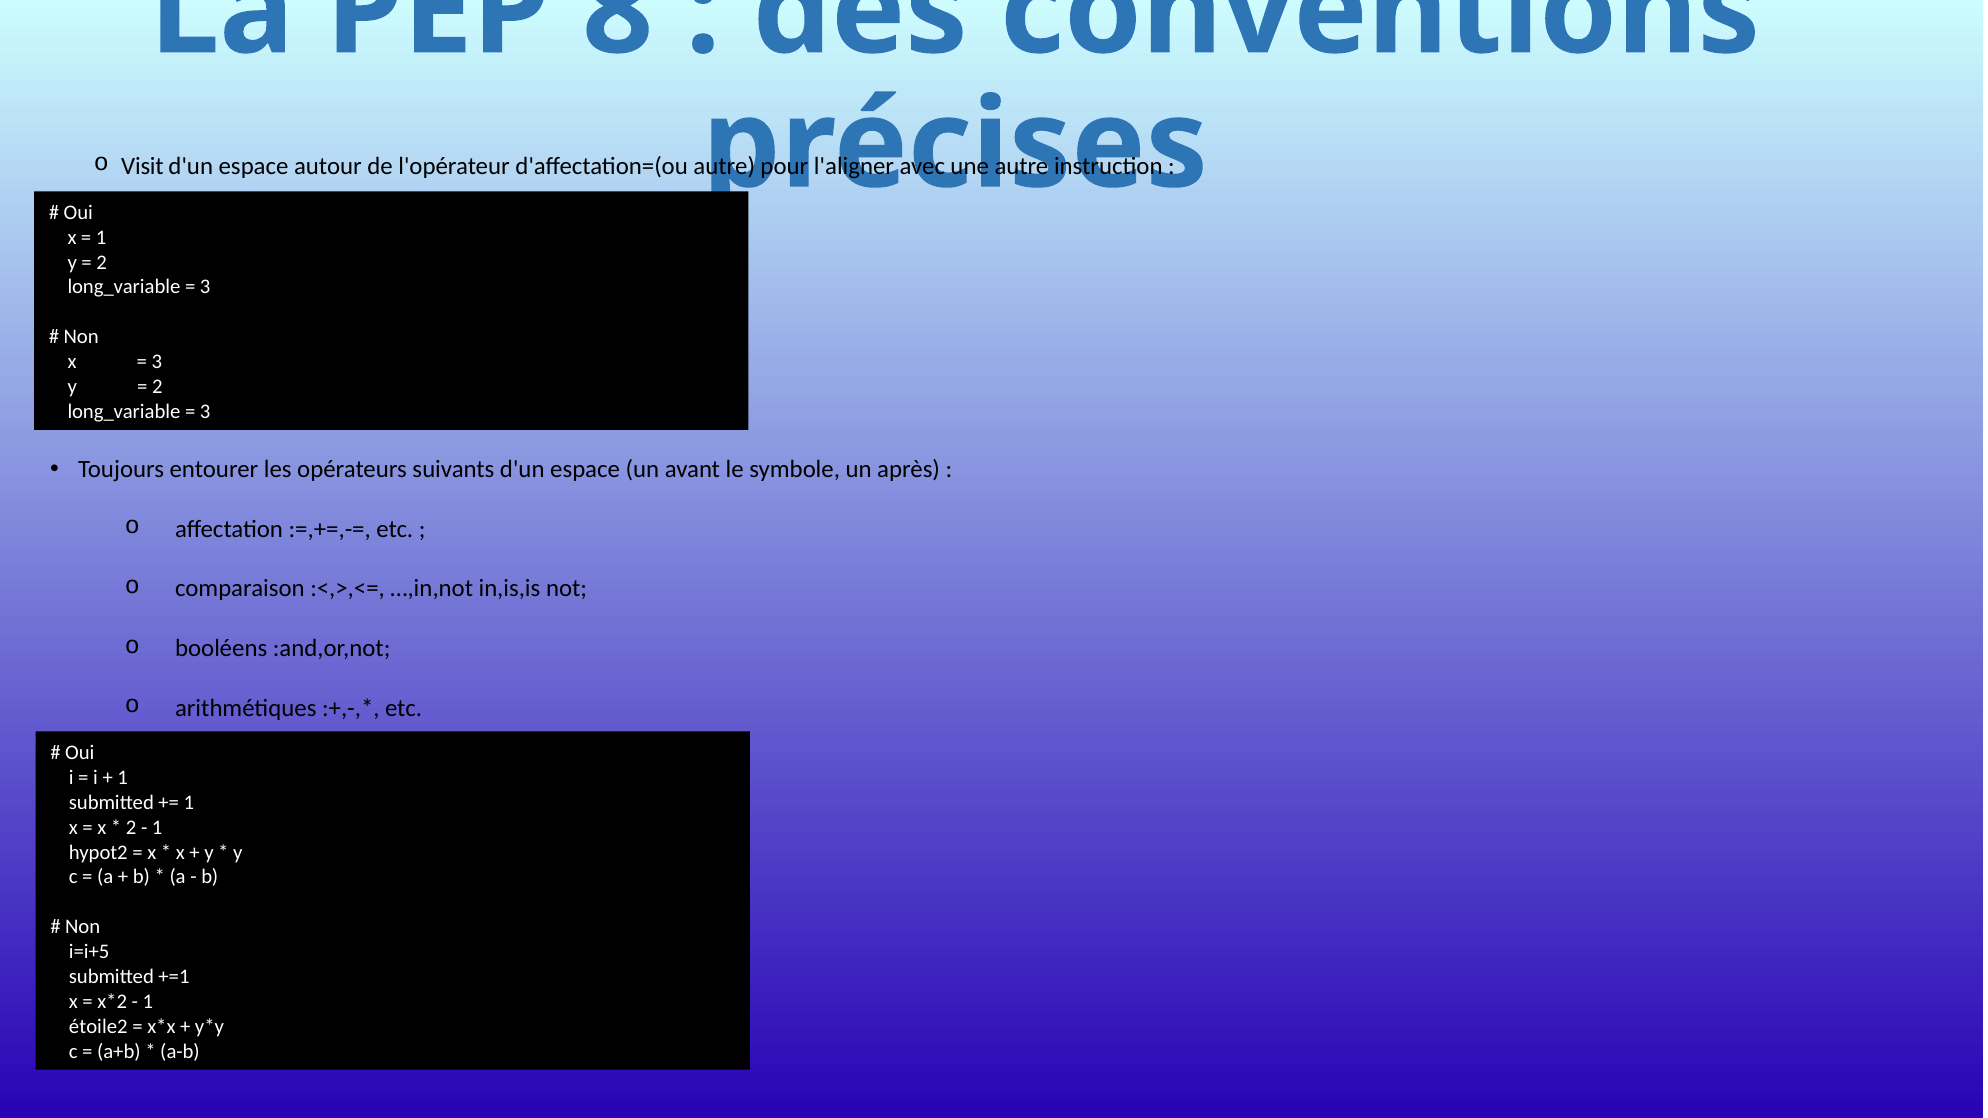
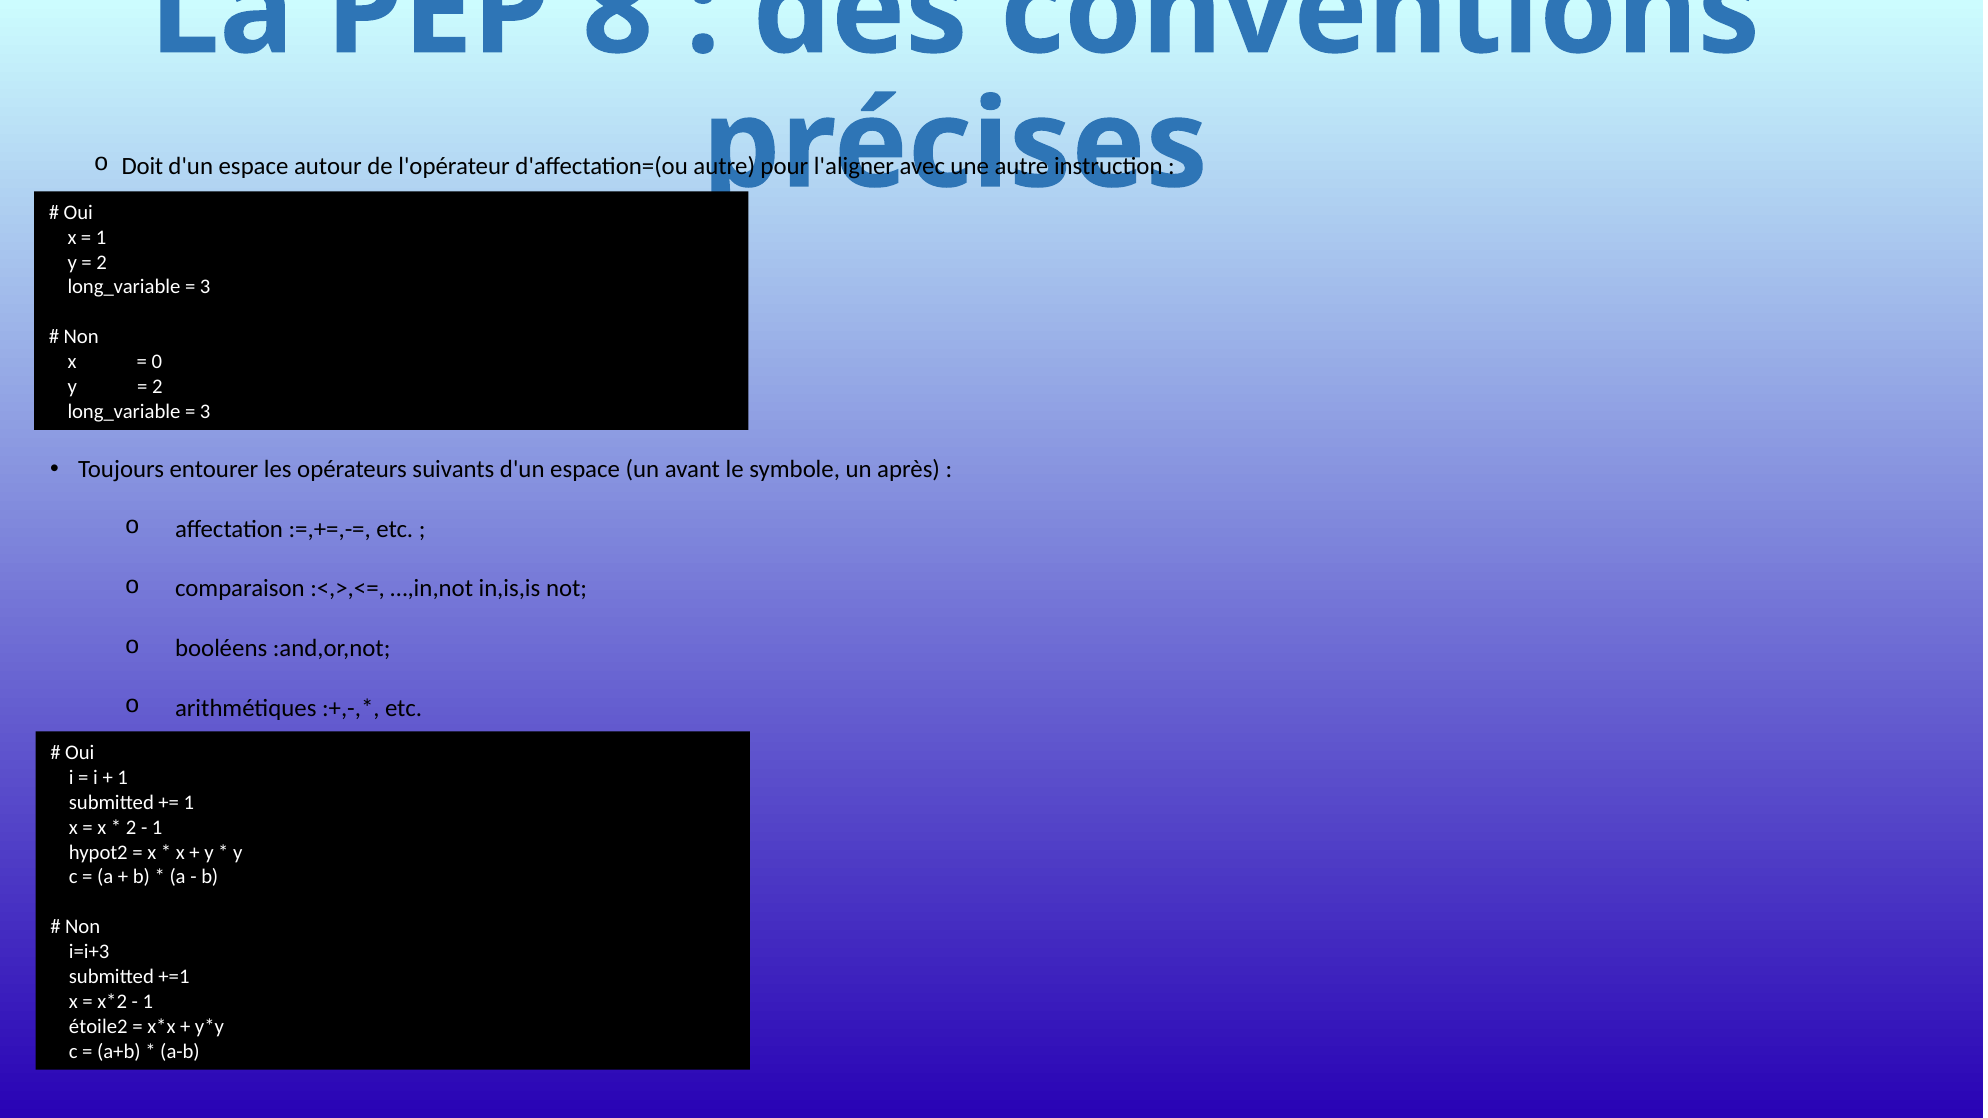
Visit: Visit -> Doit
3 at (157, 362): 3 -> 0
i=i+5: i=i+5 -> i=i+3
